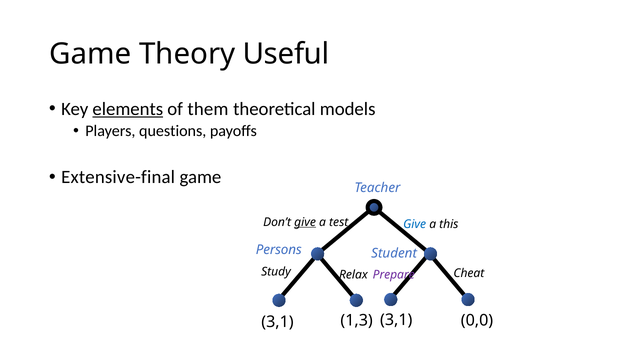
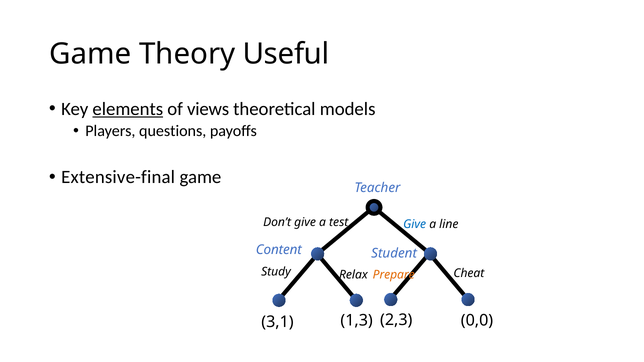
them: them -> views
give at (305, 222) underline: present -> none
this: this -> line
Persons: Persons -> Content
Prepare colour: purple -> orange
1,3 3,1: 3,1 -> 2,3
